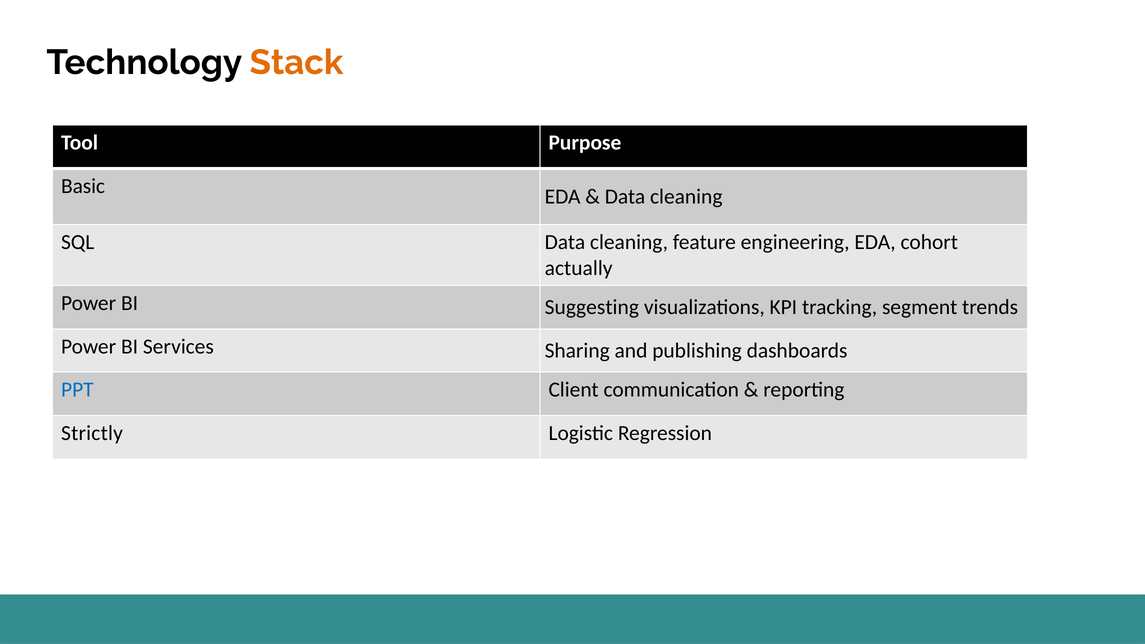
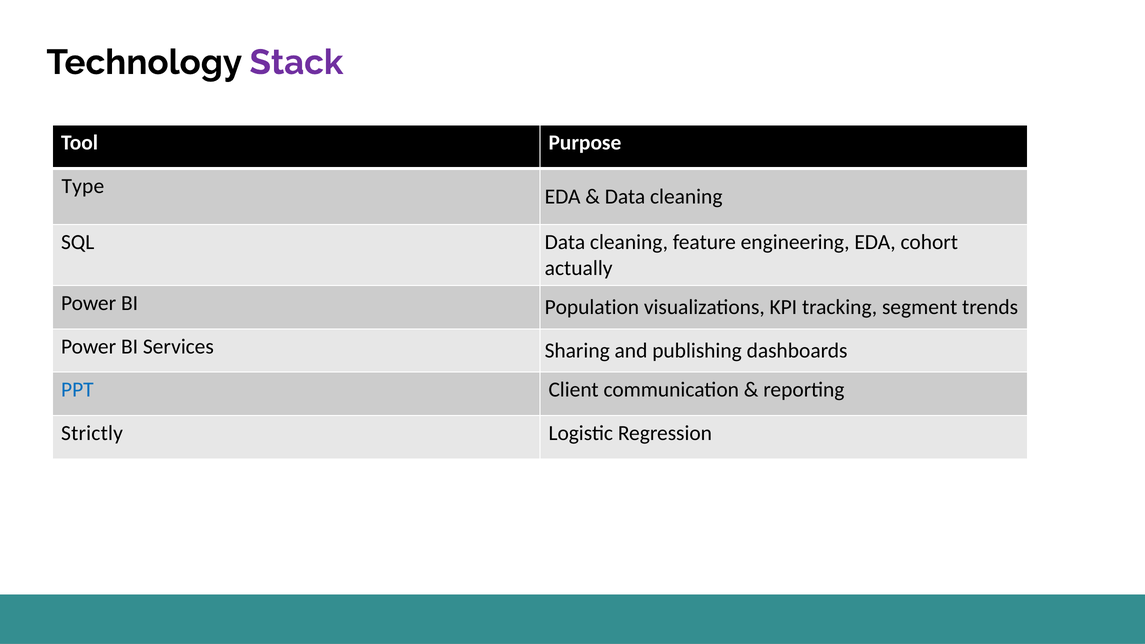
Stack colour: orange -> purple
Basic: Basic -> Type
Suggesting: Suggesting -> Population
